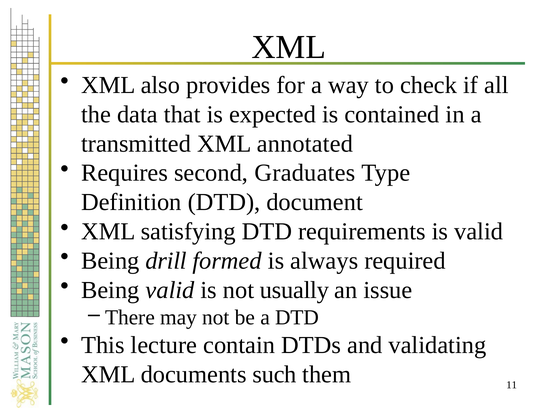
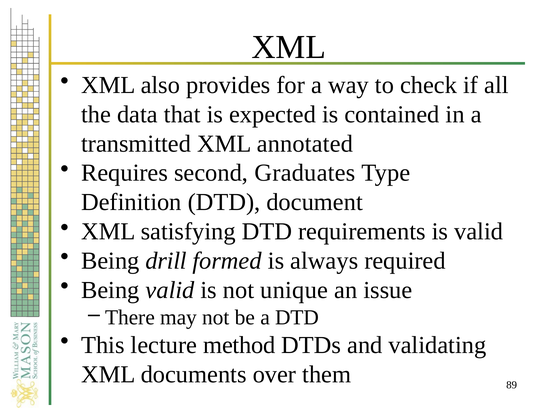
usually: usually -> unique
contain: contain -> method
such: such -> over
11: 11 -> 89
